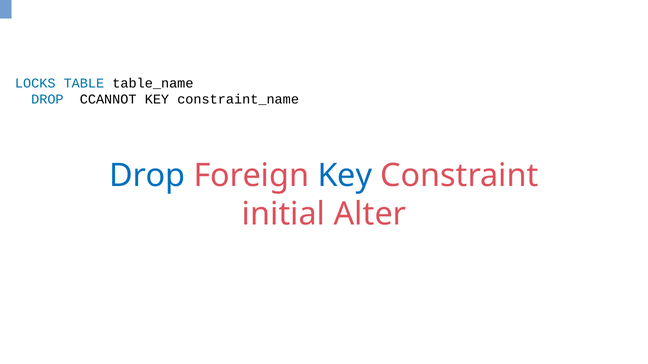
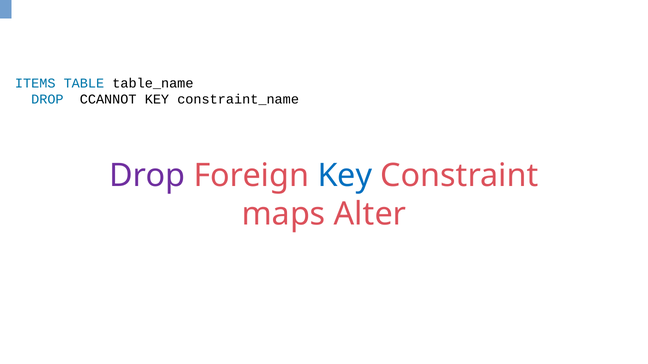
LOCKS: LOCKS -> ITEMS
Drop at (147, 176) colour: blue -> purple
initial: initial -> maps
